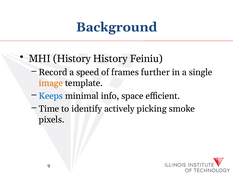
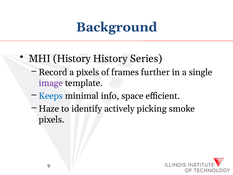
Feiniu: Feiniu -> Series
a speed: speed -> pixels
image colour: orange -> purple
Time: Time -> Haze
